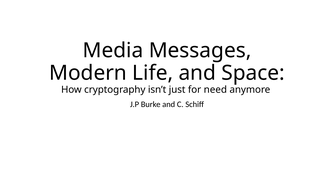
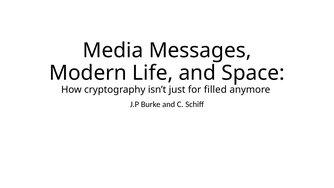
need: need -> filled
